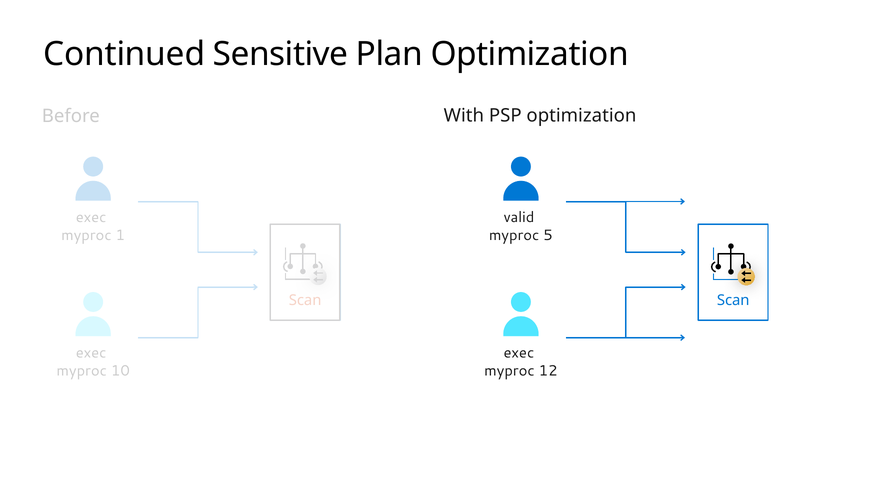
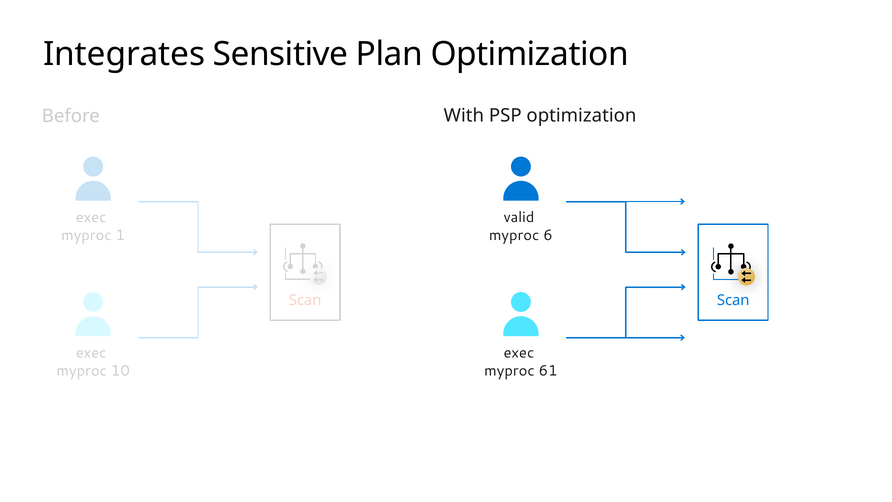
Continued: Continued -> Integrates
5: 5 -> 6
12: 12 -> 61
